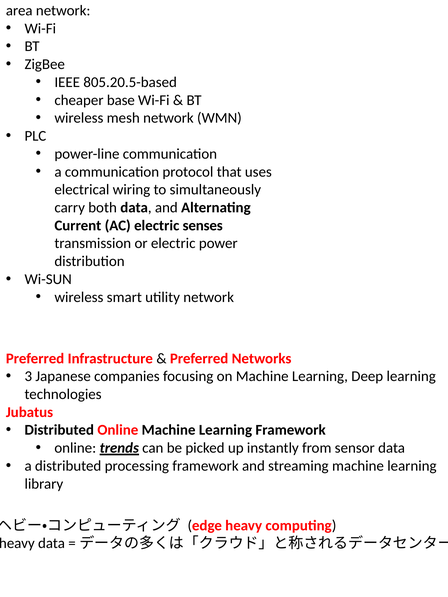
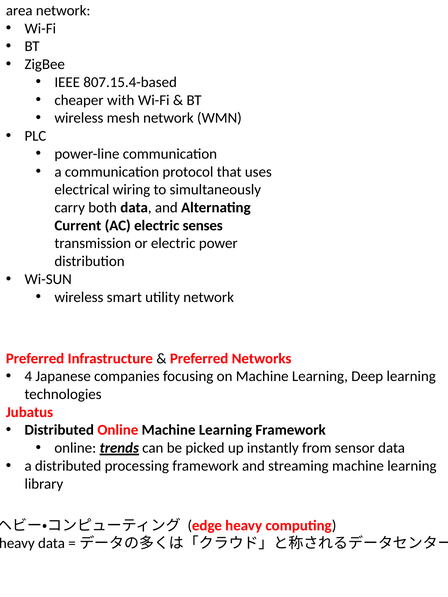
805.20.5-based: 805.20.5-based -> 807.15.4-based
base: base -> with
3: 3 -> 4
